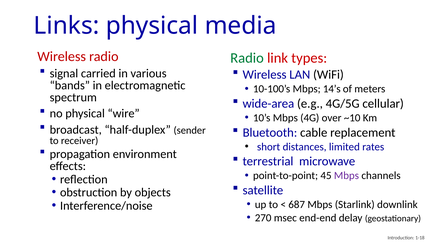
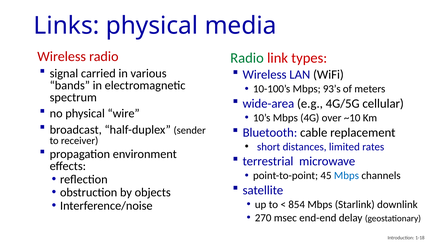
14’s: 14’s -> 93’s
Mbps at (346, 175) colour: purple -> blue
687: 687 -> 854
